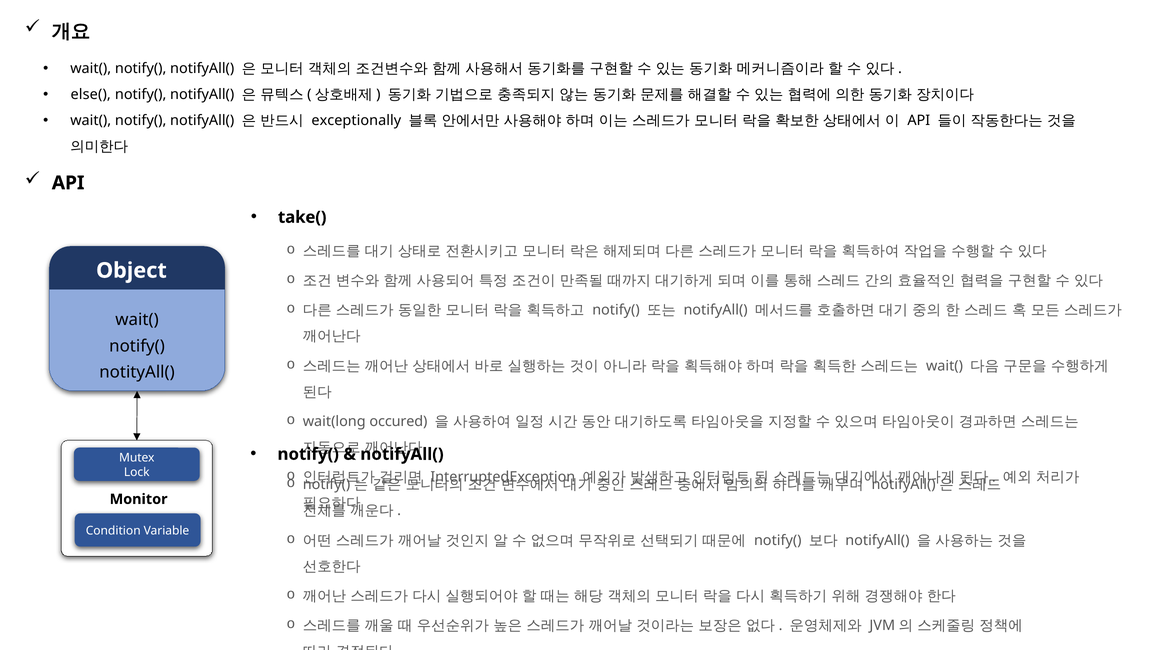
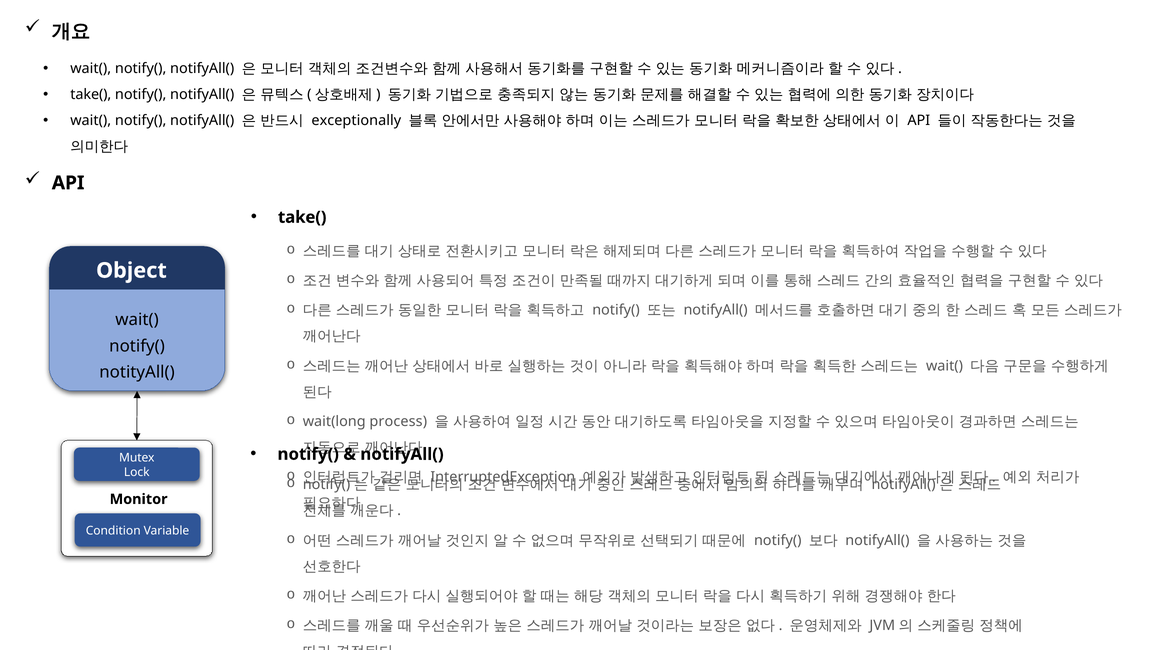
else( at (91, 95): else( -> take(
occured: occured -> process
